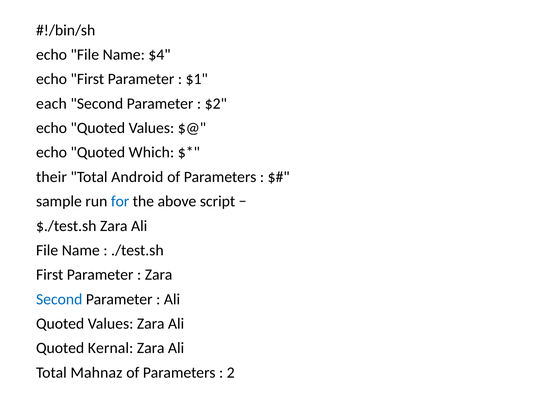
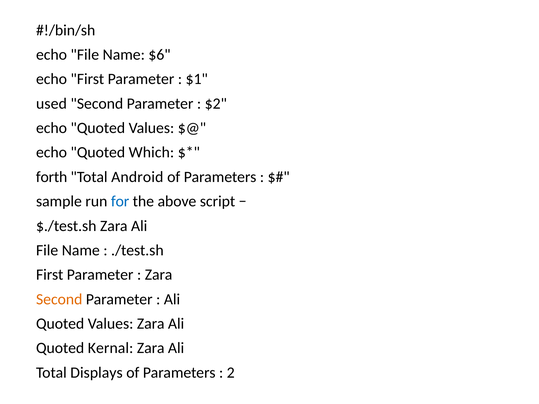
$4: $4 -> $6
each: each -> used
their: their -> forth
Second at (59, 299) colour: blue -> orange
Mahnaz: Mahnaz -> Displays
